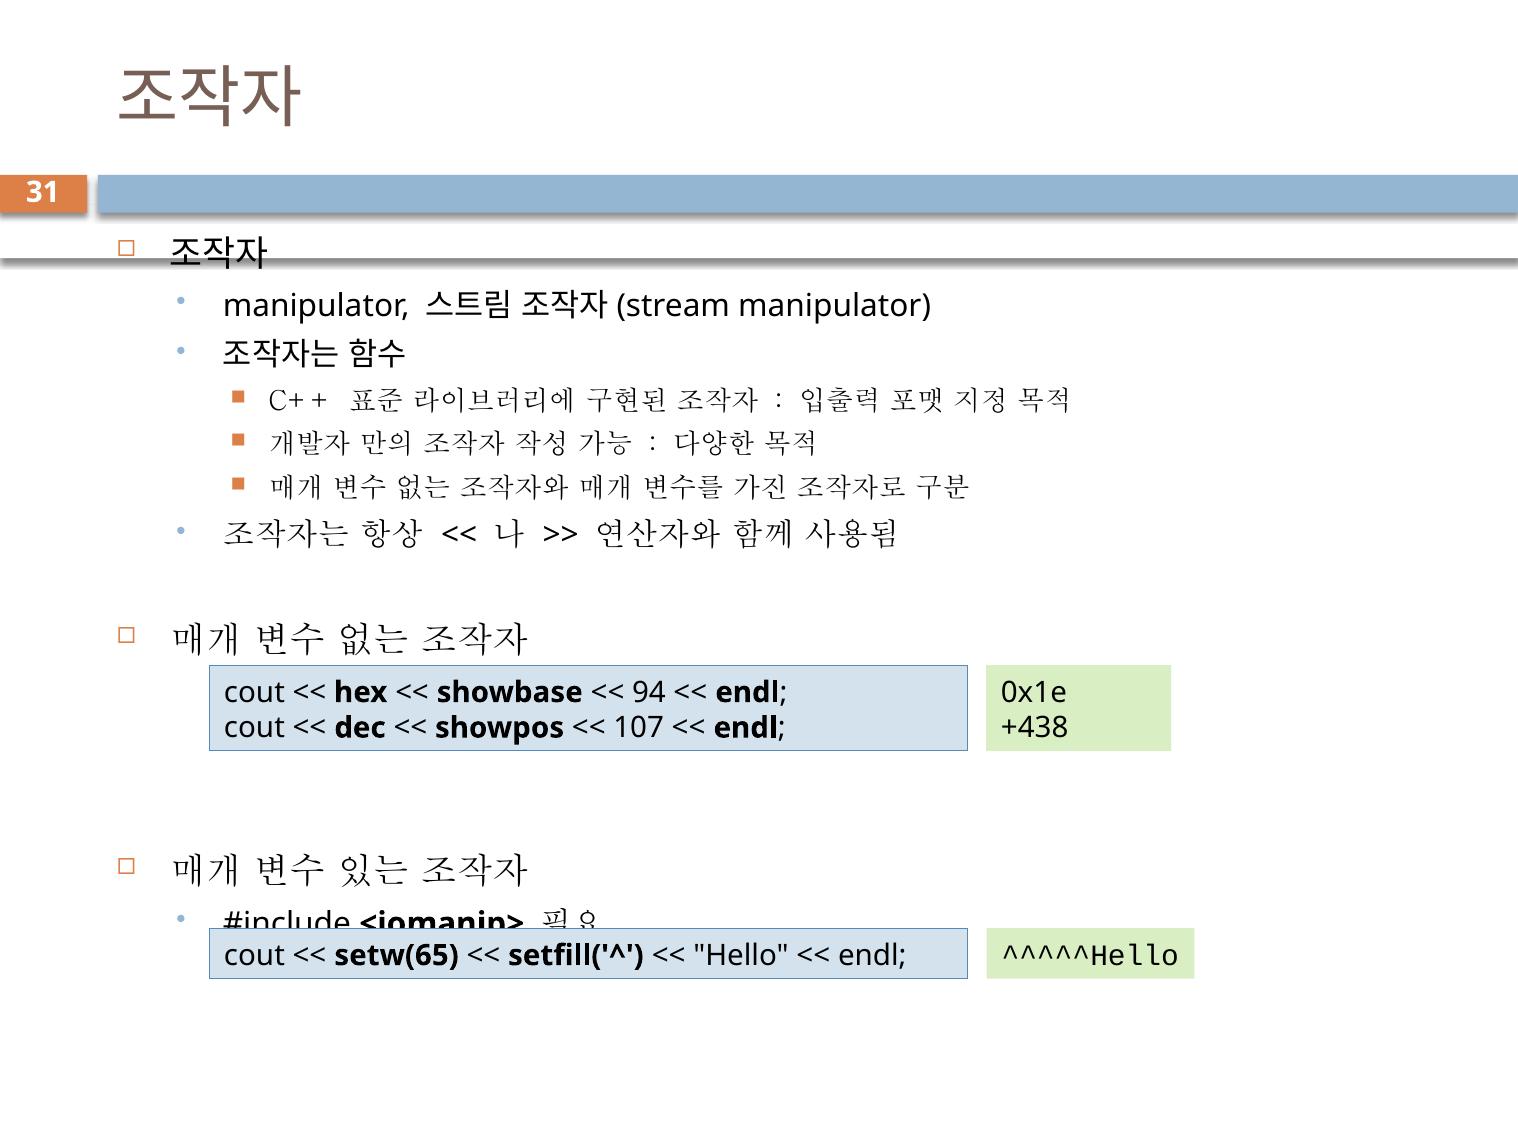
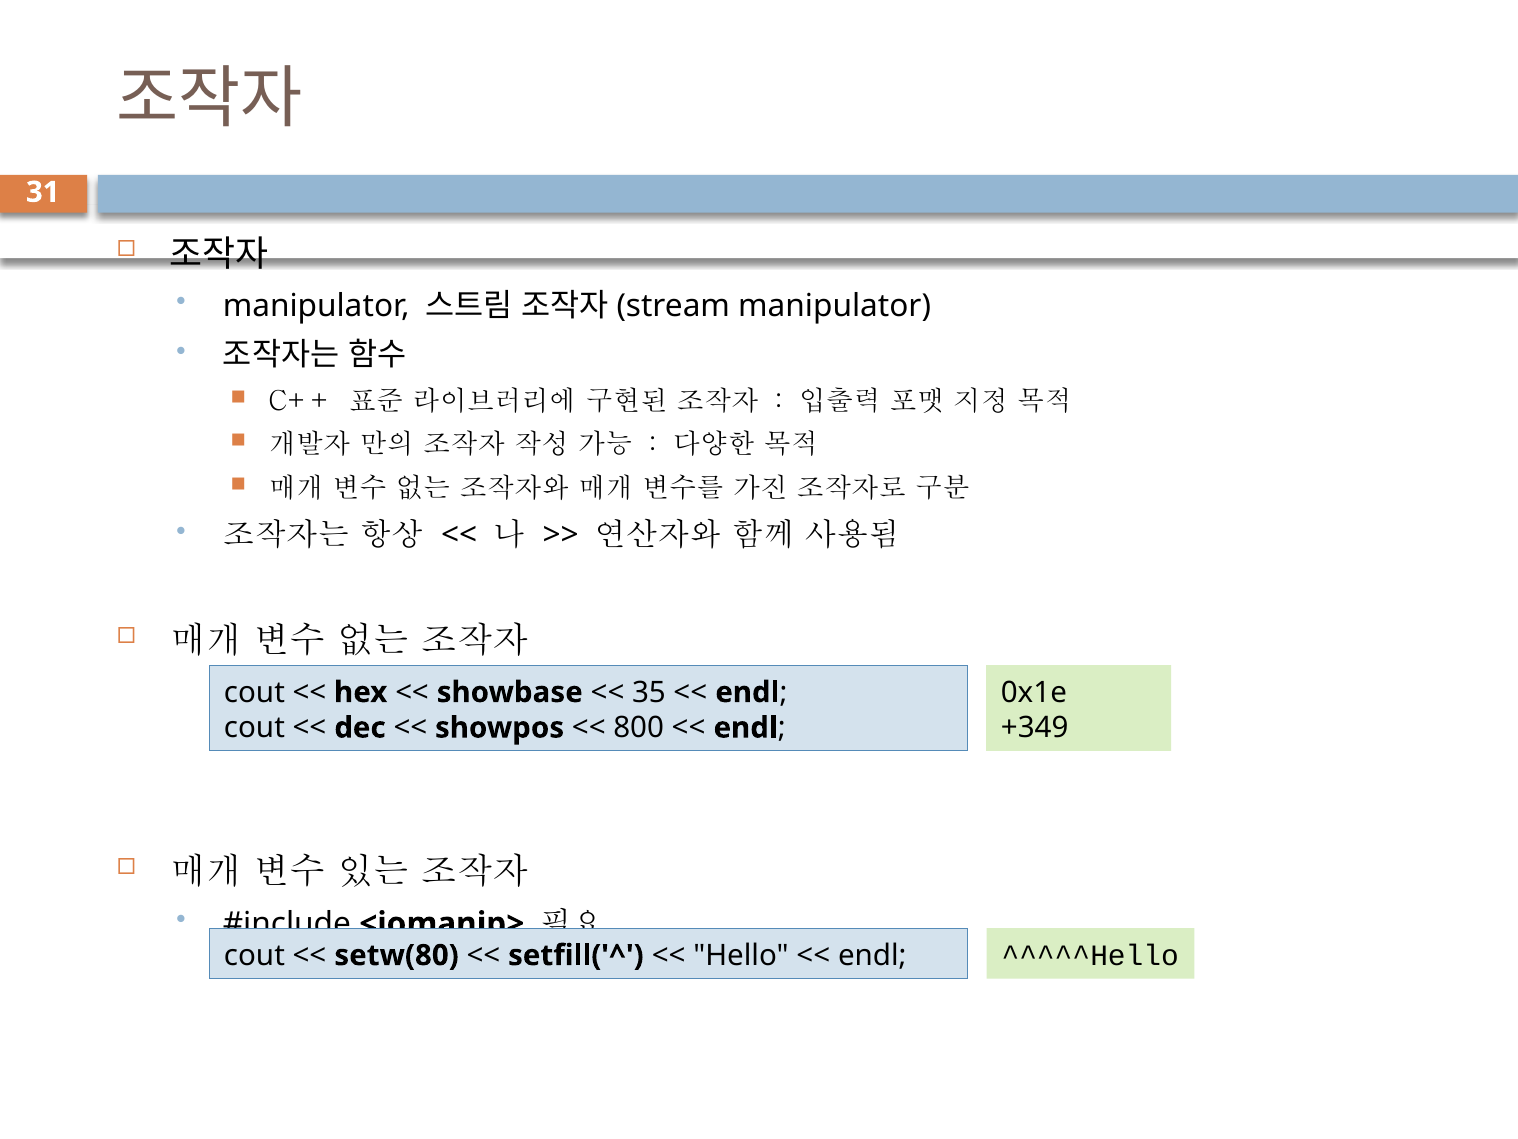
94: 94 -> 35
107: 107 -> 800
+438: +438 -> +349
setw(65: setw(65 -> setw(80
